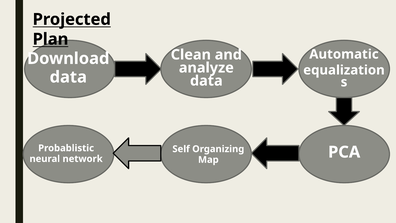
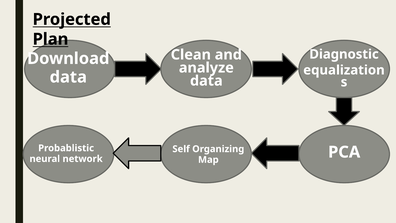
Automatic: Automatic -> Diagnostic
